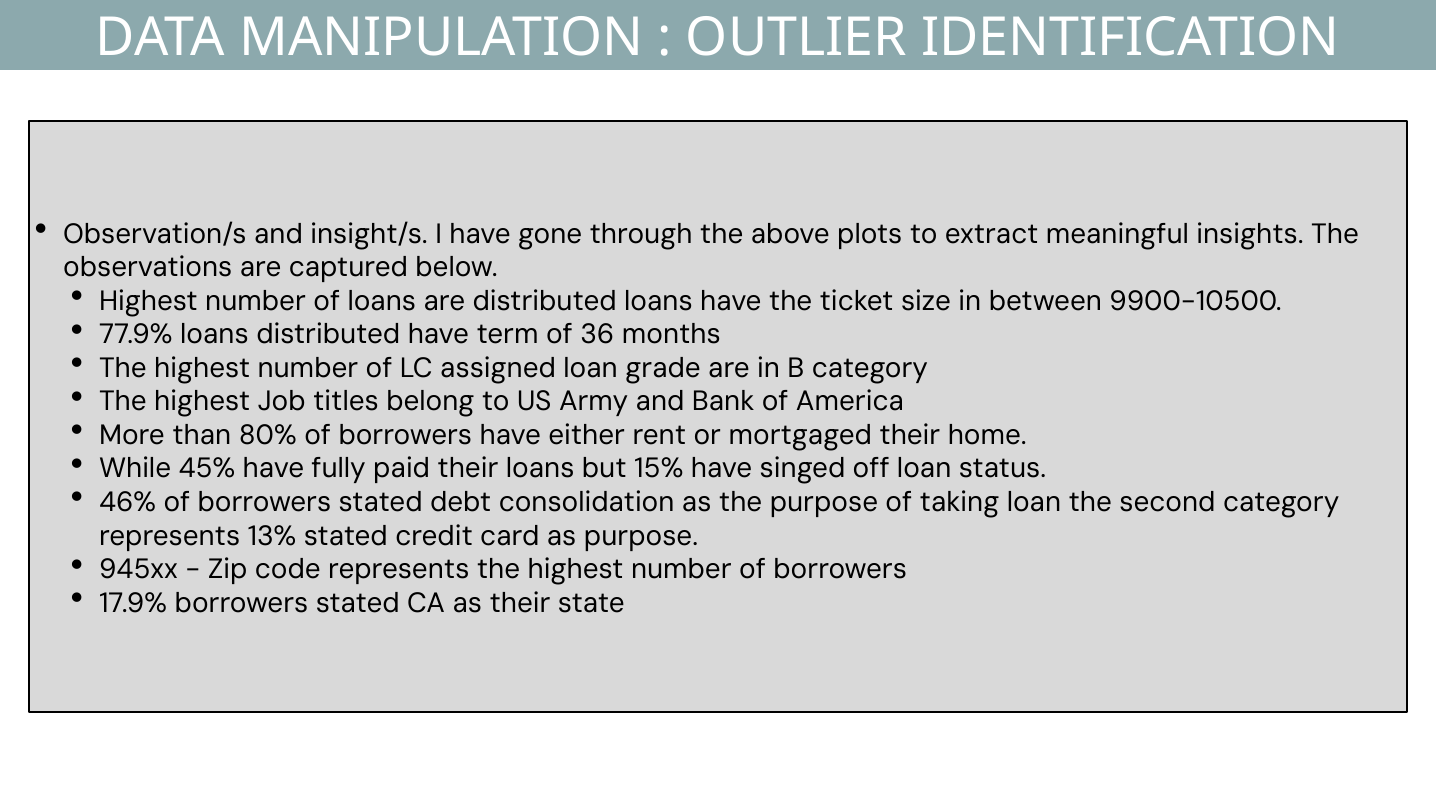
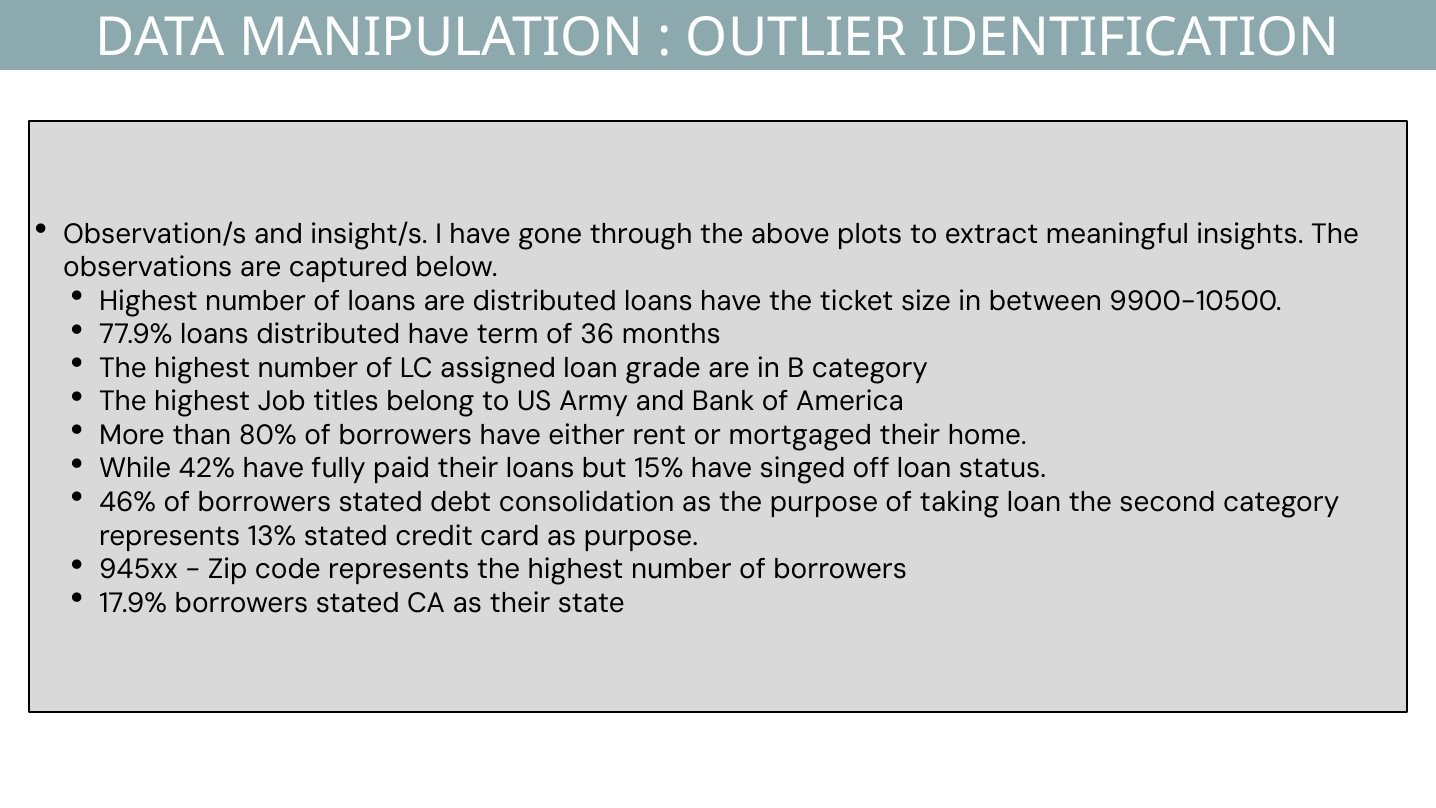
45%: 45% -> 42%
